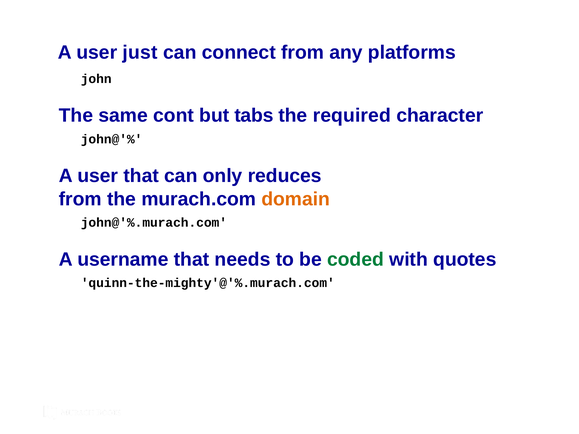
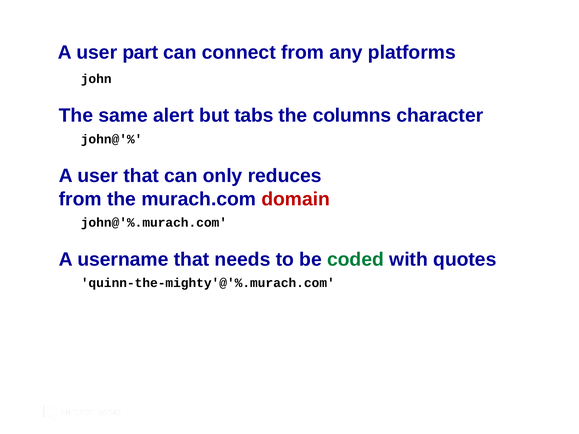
just: just -> part
cont: cont -> alert
required: required -> columns
domain colour: orange -> red
